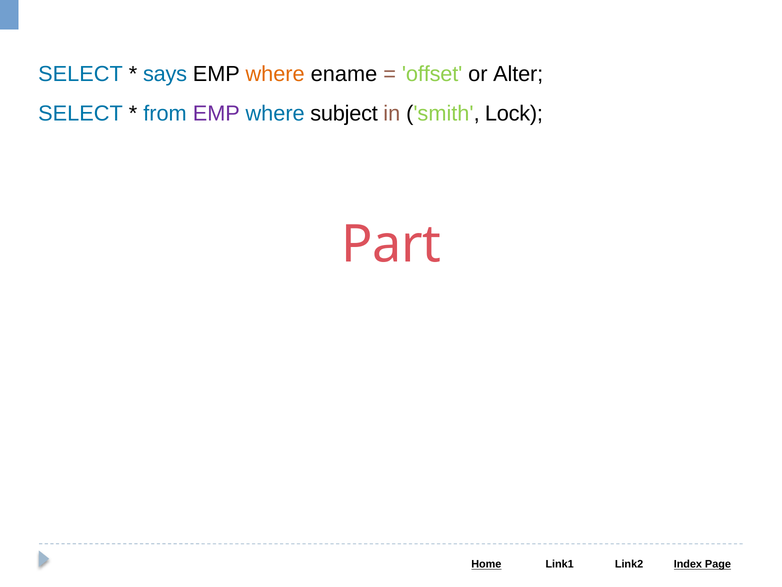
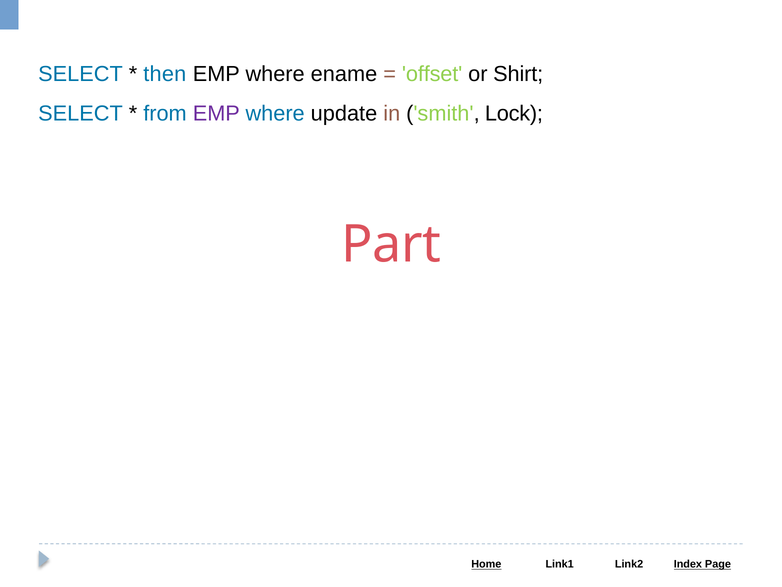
says: says -> then
where at (275, 74) colour: orange -> black
Alter: Alter -> Shirt
subject: subject -> update
